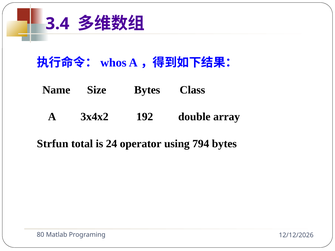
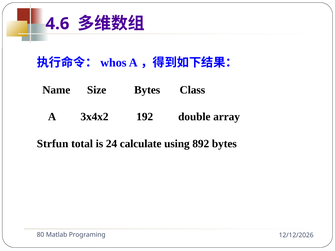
3.4: 3.4 -> 4.6
operator: operator -> calculate
794: 794 -> 892
